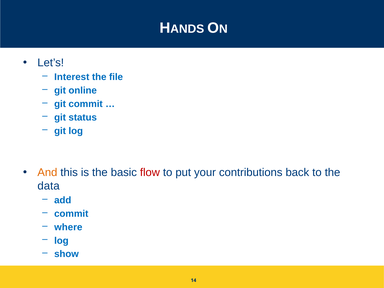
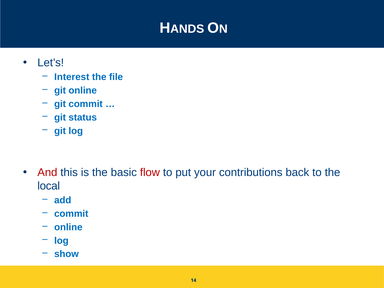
And colour: orange -> red
data: data -> local
where at (68, 227): where -> online
